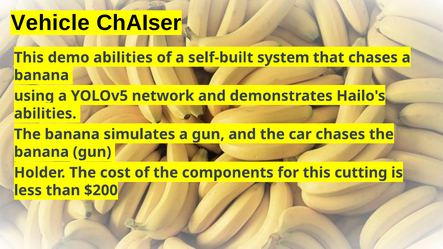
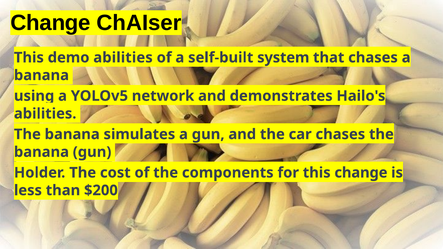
Vehicle at (50, 23): Vehicle -> Change
this cutting: cutting -> change
